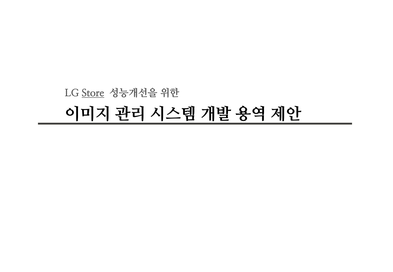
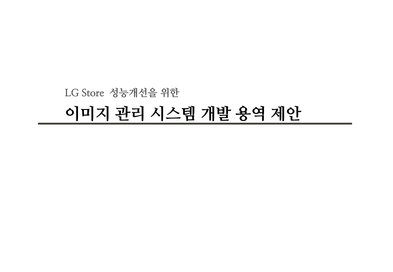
Store underline: present -> none
